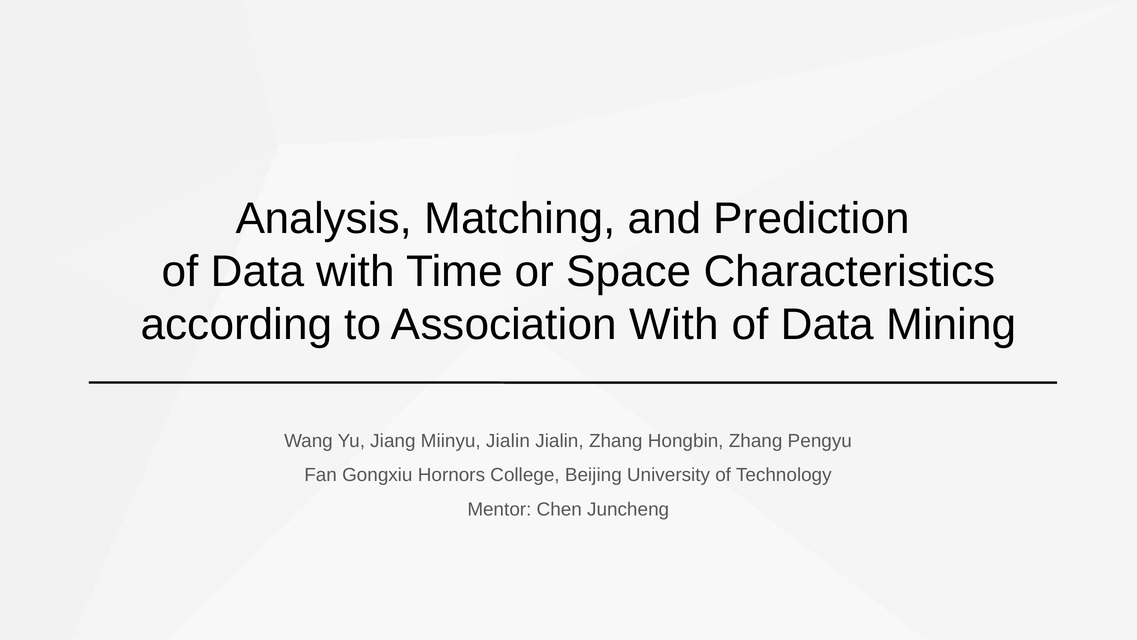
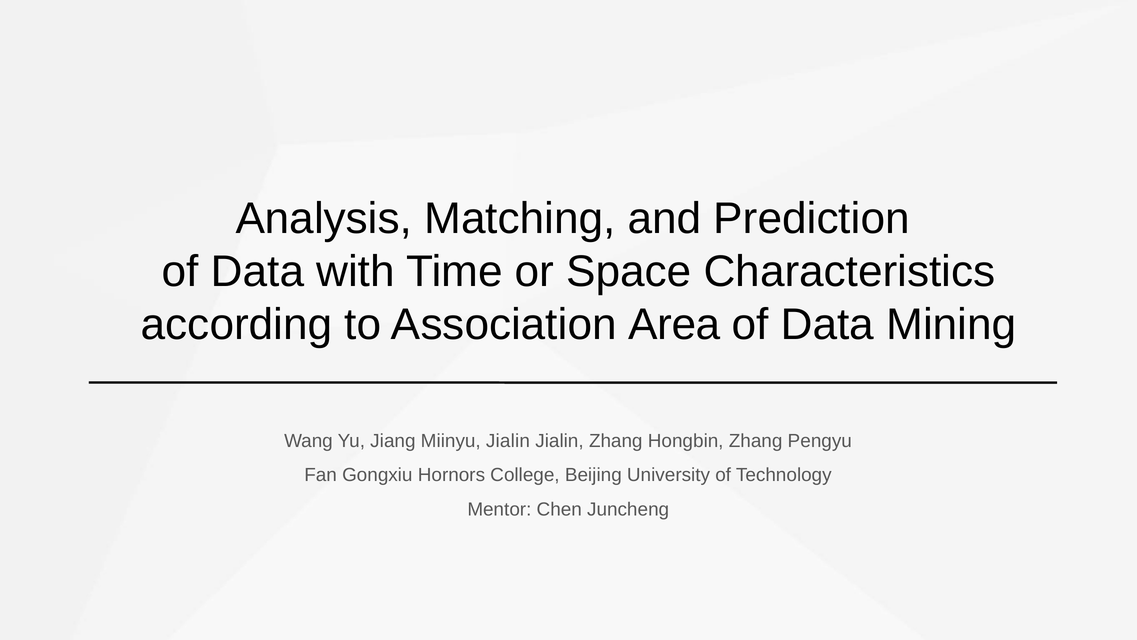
Association With: With -> Area
